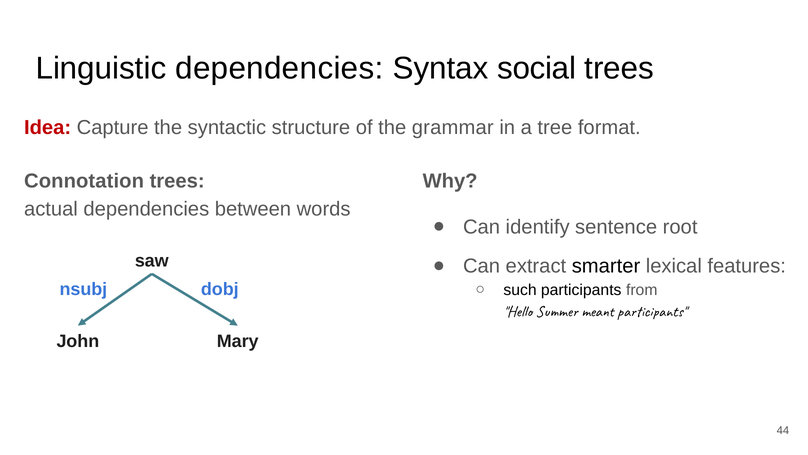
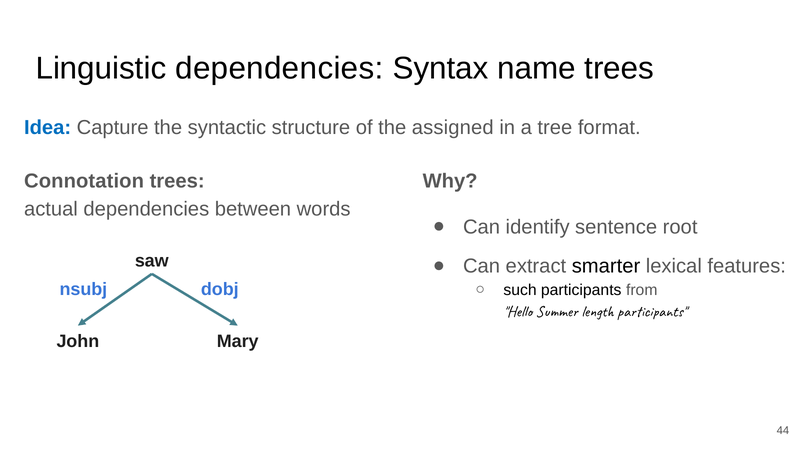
social: social -> name
Idea colour: red -> blue
grammar: grammar -> assigned
meant: meant -> length
